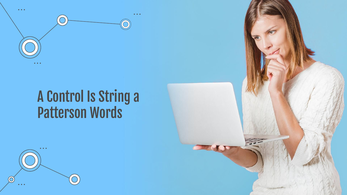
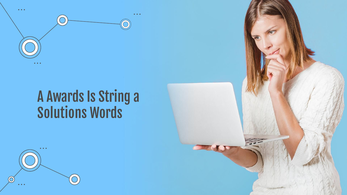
Control: Control -> Awards
Patterson: Patterson -> Solutions
